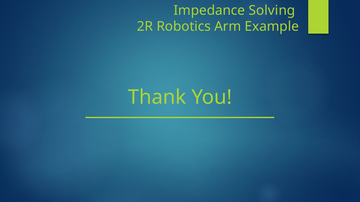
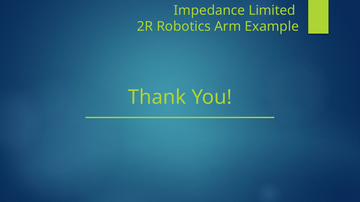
Solving: Solving -> Limited
